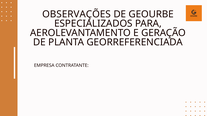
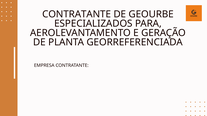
OBSERVAÇÕES at (77, 14): OBSERVAÇÕES -> CONTRATANTE
